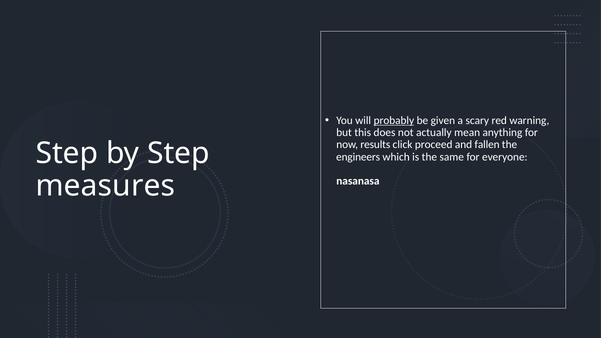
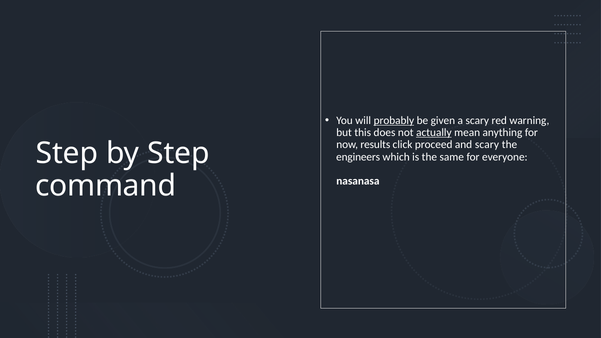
actually underline: none -> present
and fallen: fallen -> scary
measures: measures -> command
